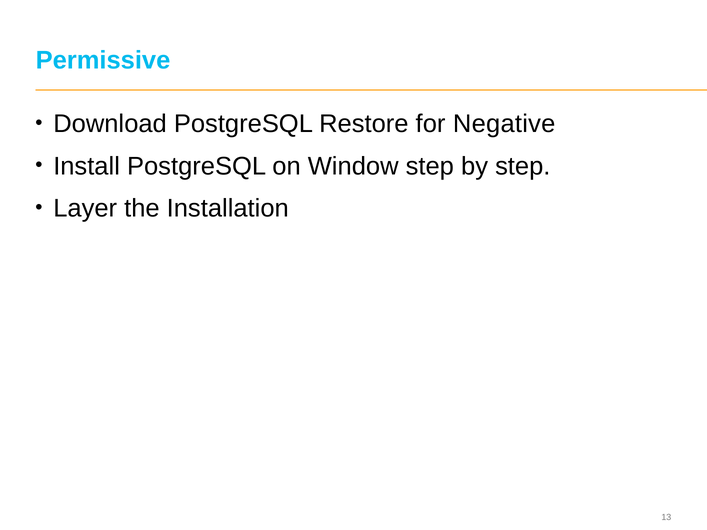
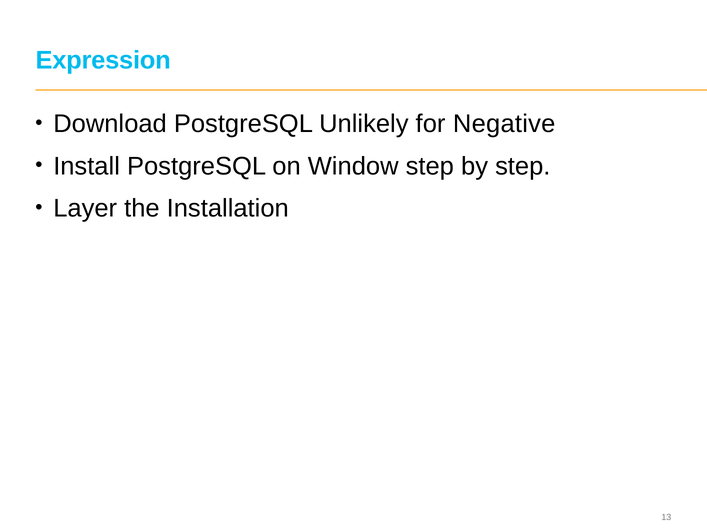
Permissive: Permissive -> Expression
Restore: Restore -> Unlikely
